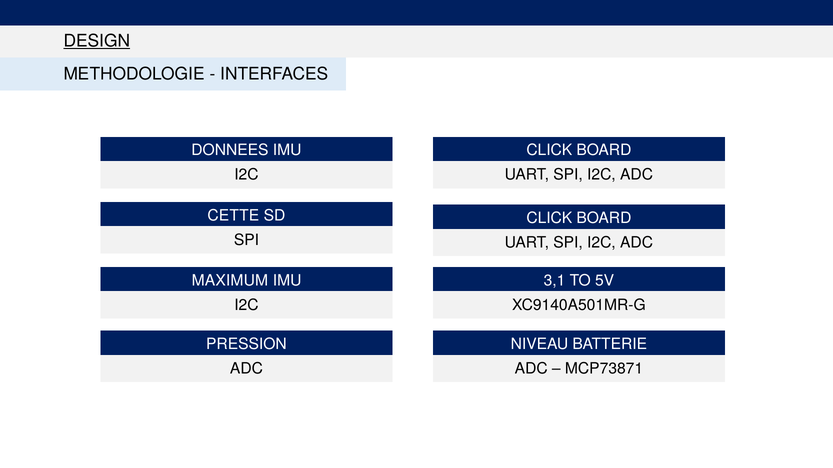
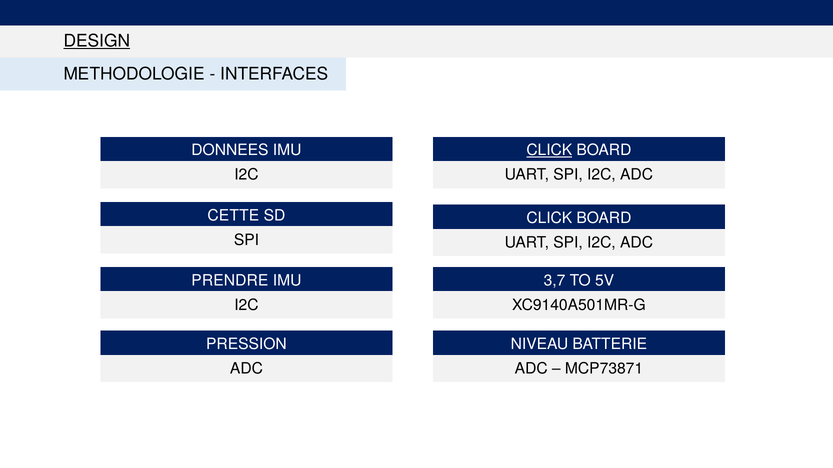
CLICK at (549, 151) underline: none -> present
MAXIMUM: MAXIMUM -> PRENDRE
3,1: 3,1 -> 3,7
